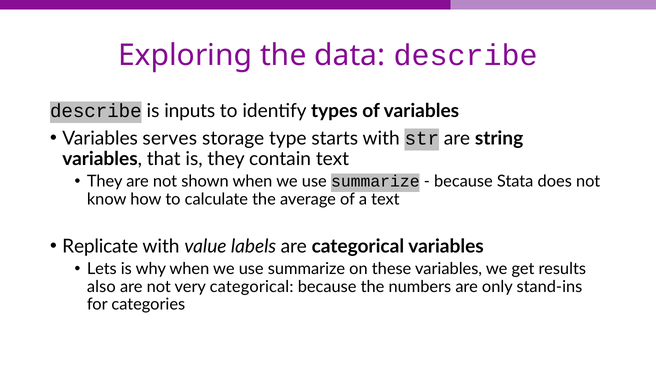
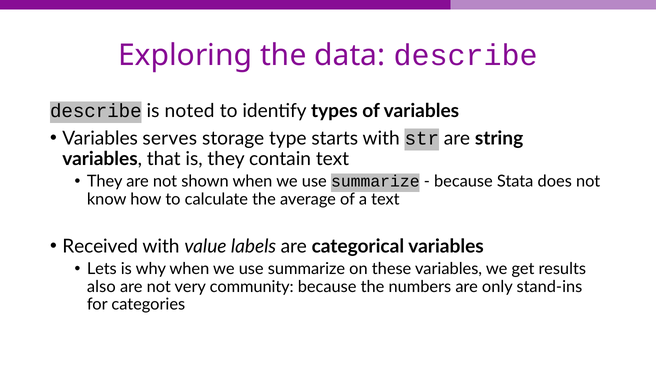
inputs: inputs -> noted
Replicate: Replicate -> Received
very categorical: categorical -> community
